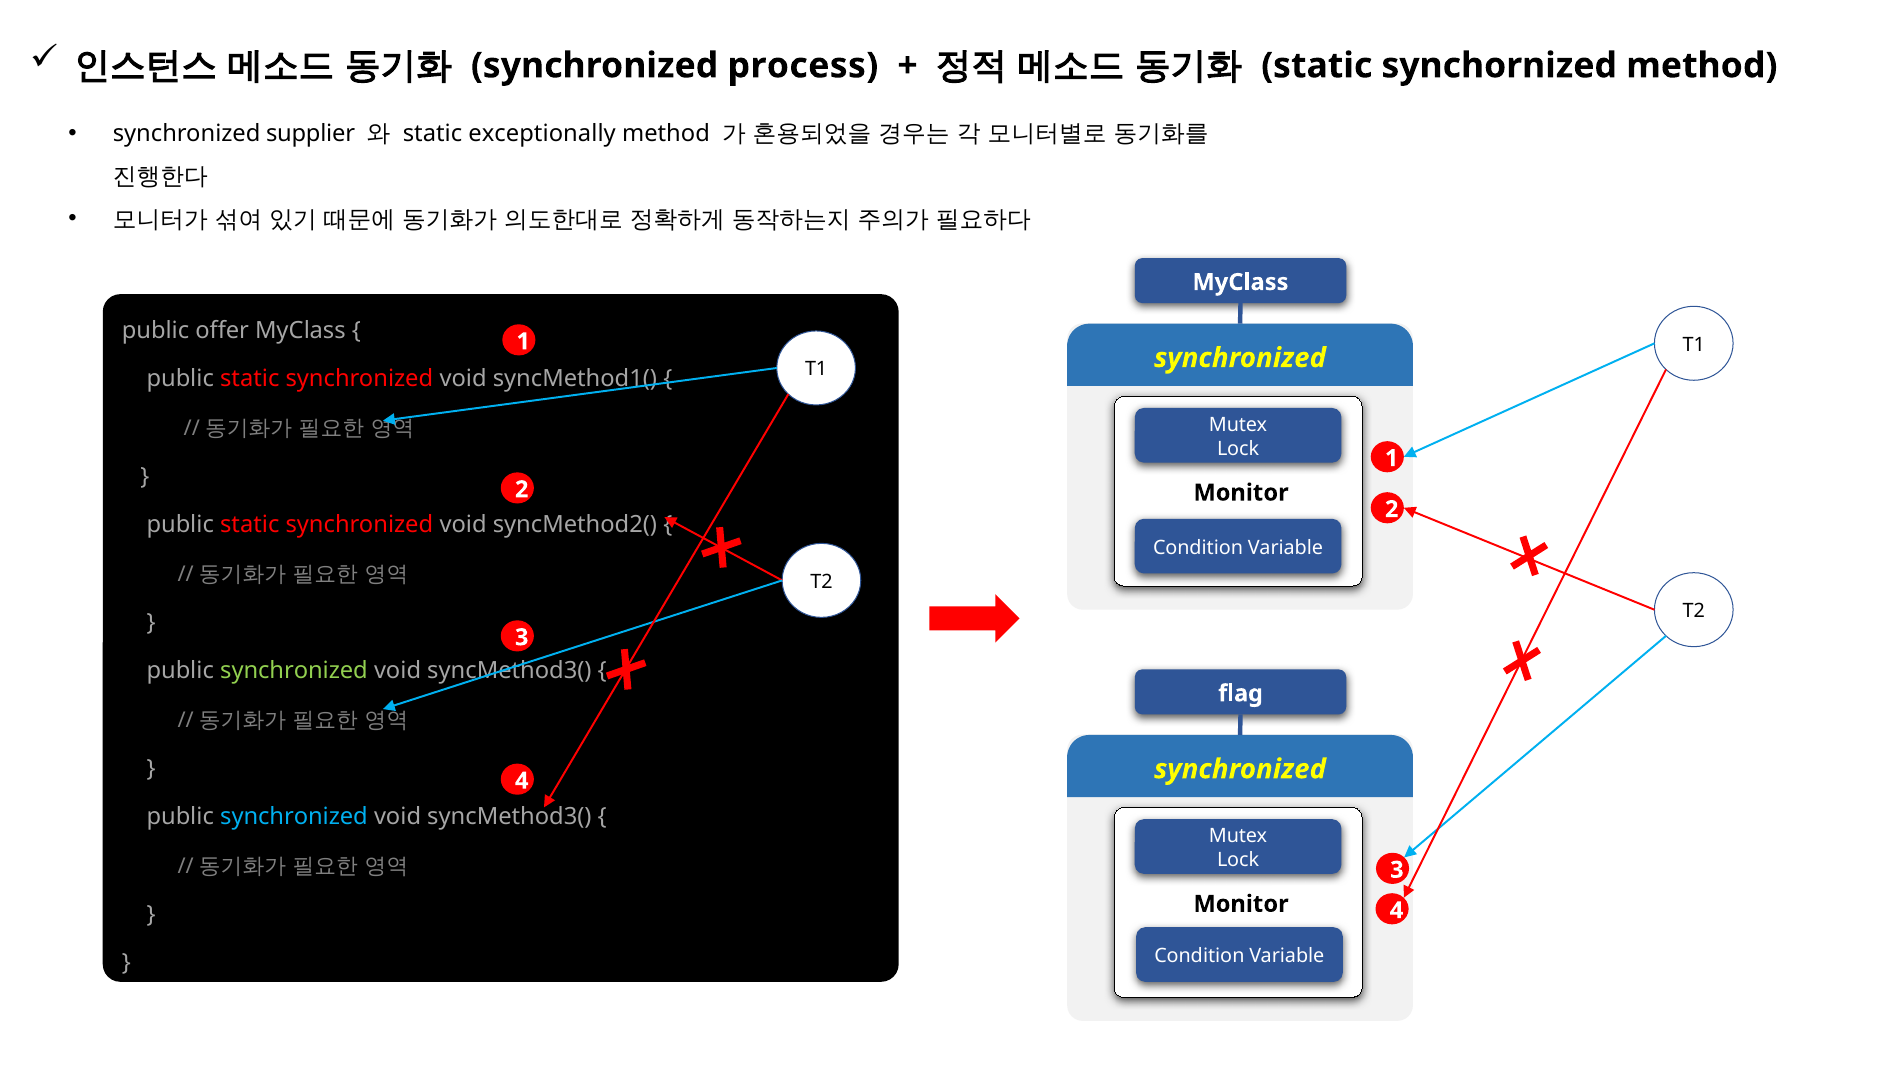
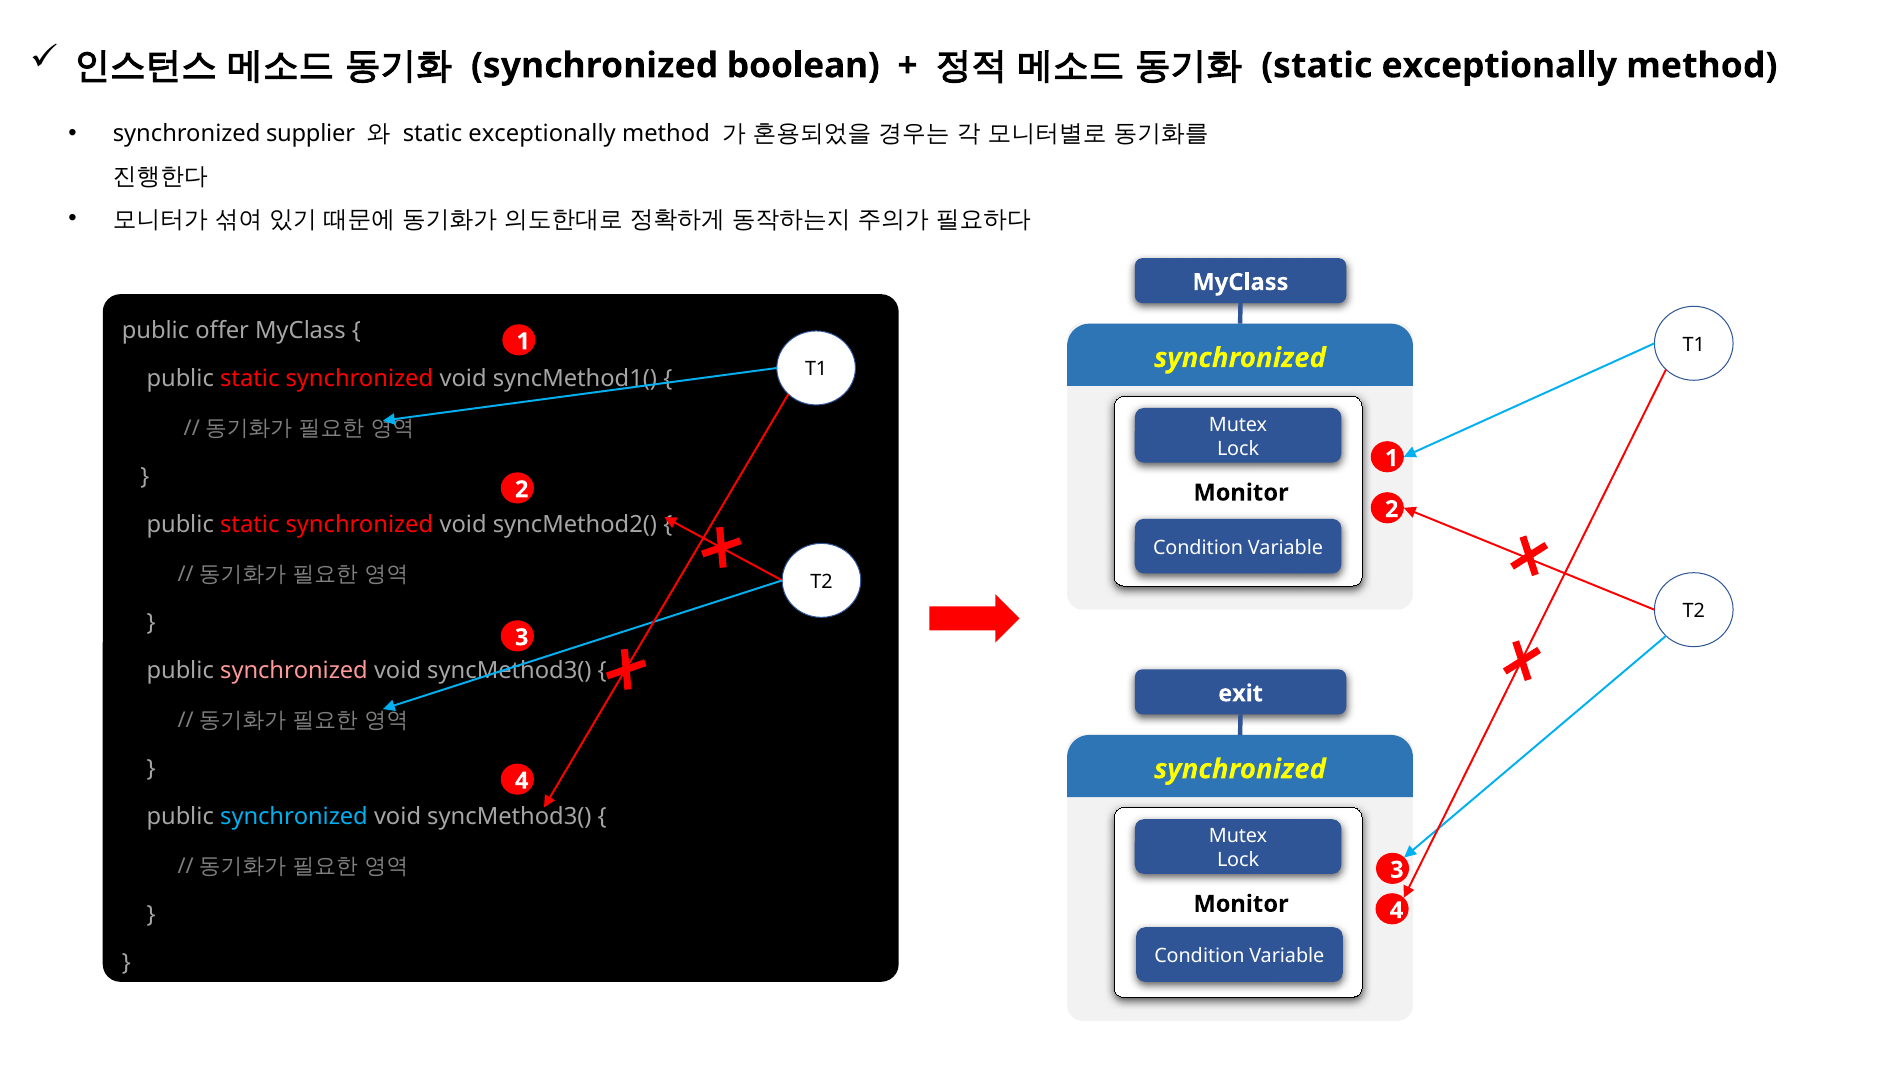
process: process -> boolean
synchornized at (1499, 66): synchornized -> exceptionally
synchronized at (294, 672) colour: light green -> pink
flag: flag -> exit
